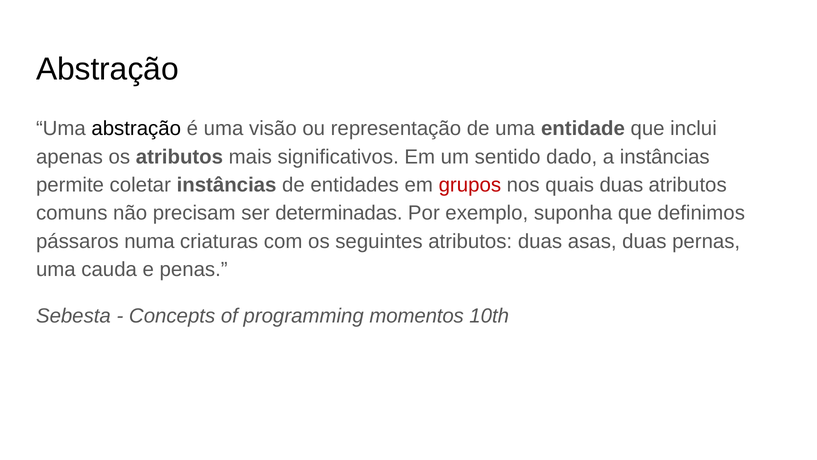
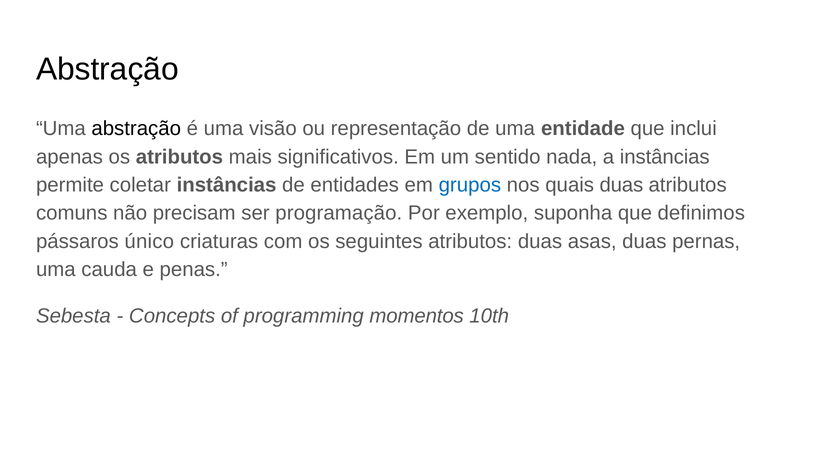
dado: dado -> nada
grupos colour: red -> blue
determinadas: determinadas -> programação
numa: numa -> único
